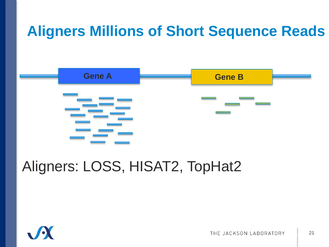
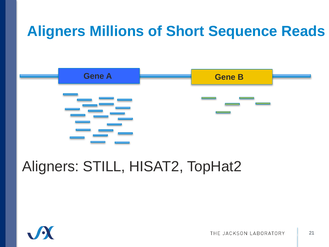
LOSS: LOSS -> STILL
